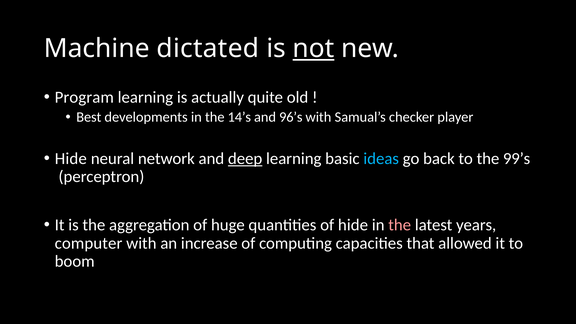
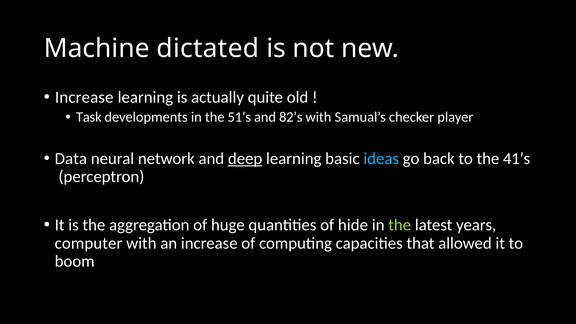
not underline: present -> none
Program at (84, 97): Program -> Increase
Best: Best -> Task
14’s: 14’s -> 51’s
96’s: 96’s -> 82’s
Hide at (71, 159): Hide -> Data
99’s: 99’s -> 41’s
the at (400, 225) colour: pink -> light green
